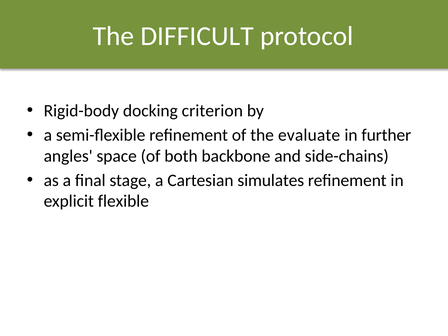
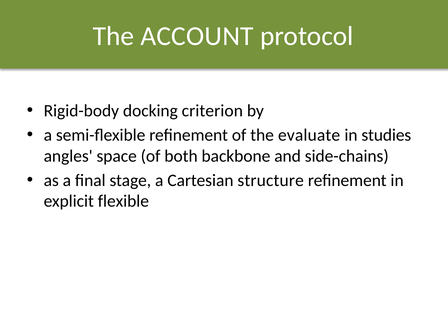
DIFFICULT: DIFFICULT -> ACCOUNT
further: further -> studies
simulates: simulates -> structure
